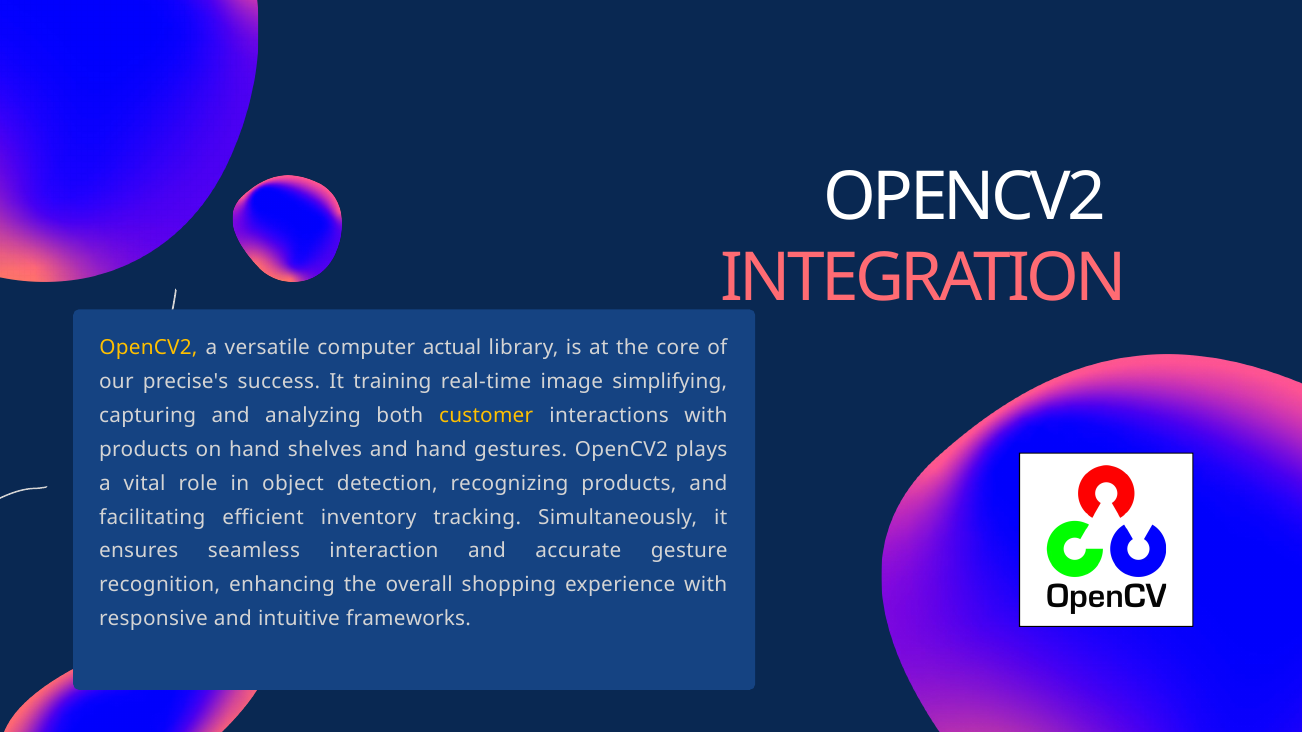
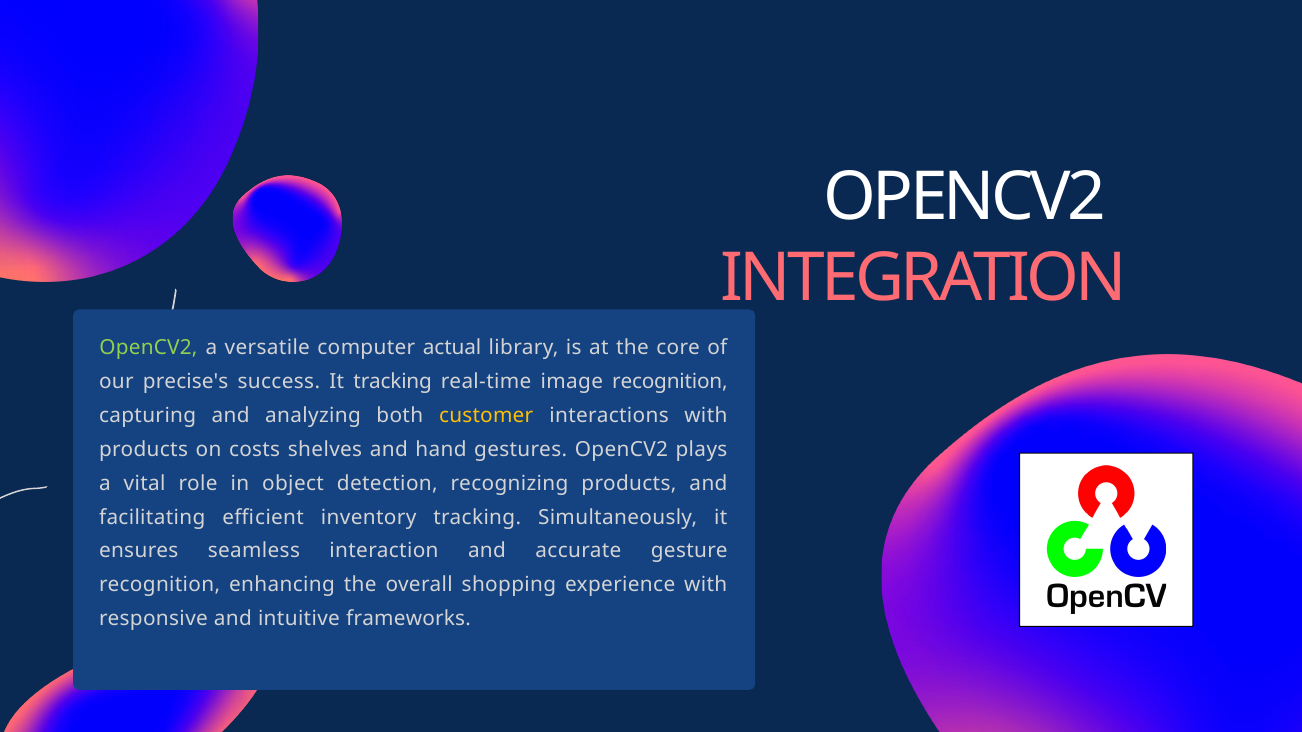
OpenCV2 at (148, 348) colour: yellow -> light green
It training: training -> tracking
image simplifying: simplifying -> recognition
on hand: hand -> costs
